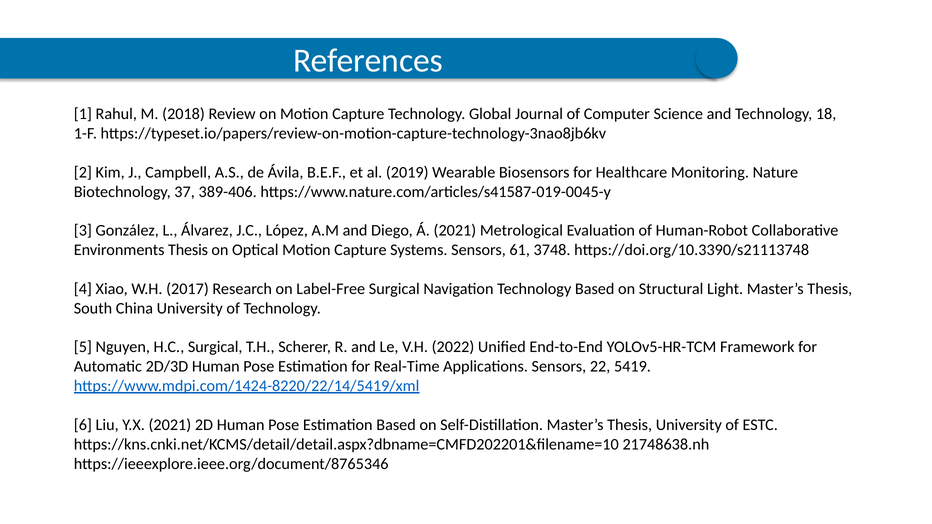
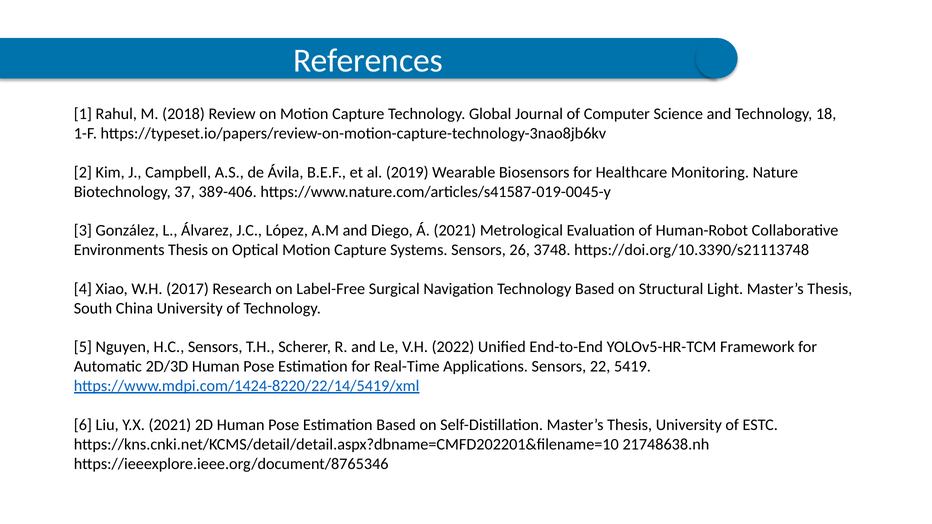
61: 61 -> 26
H.C Surgical: Surgical -> Sensors
